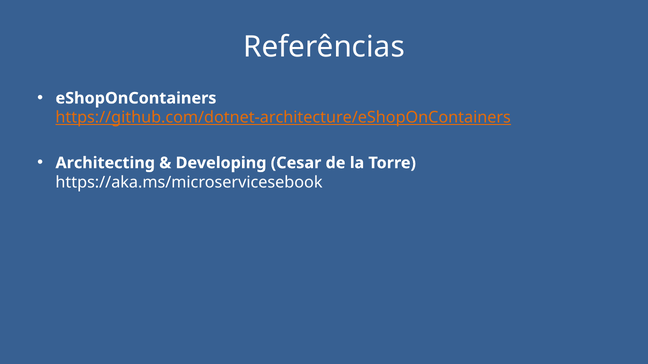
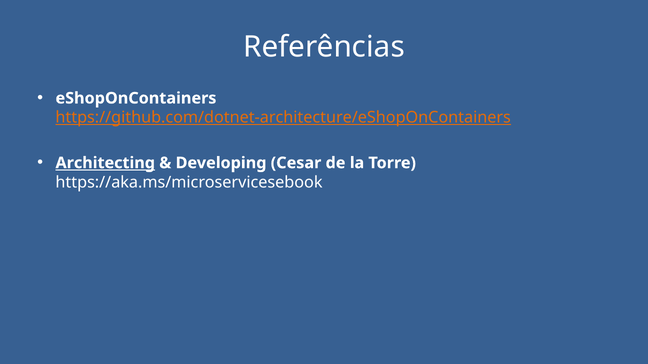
Architecting underline: none -> present
